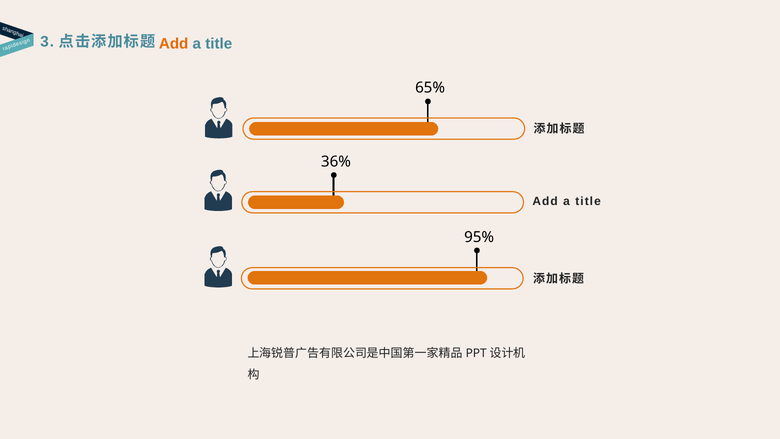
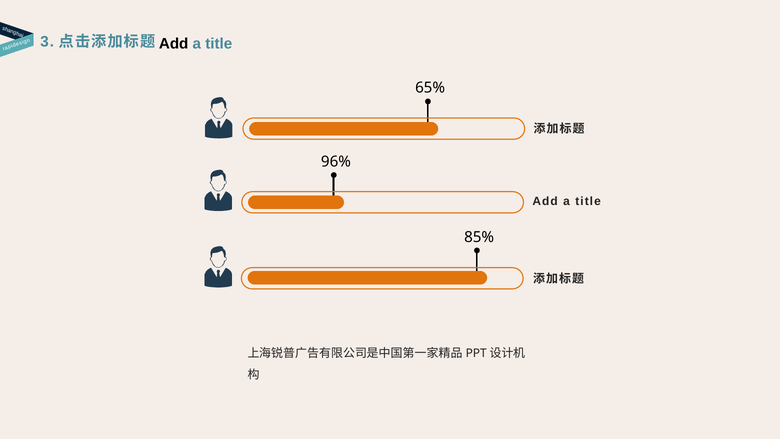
Add at (174, 44) colour: orange -> black
36%: 36% -> 96%
95%: 95% -> 85%
